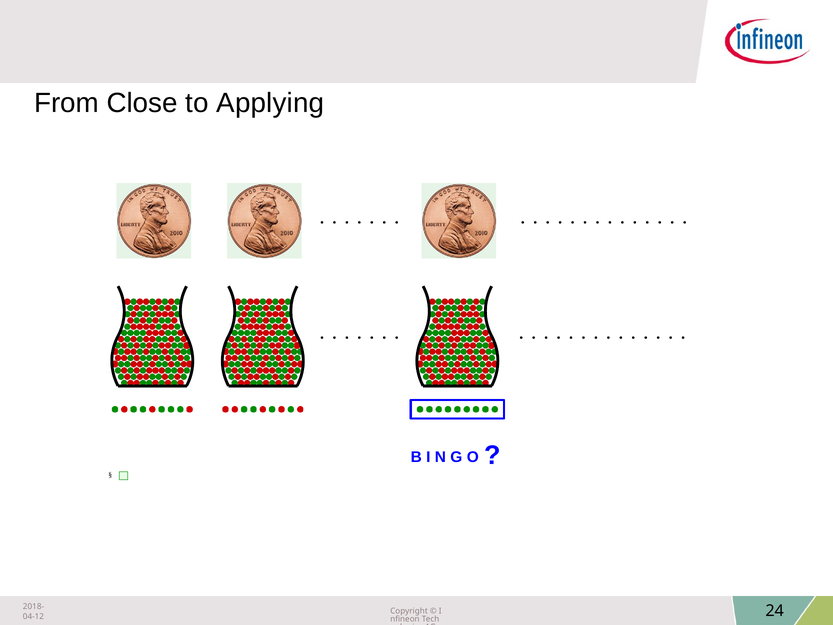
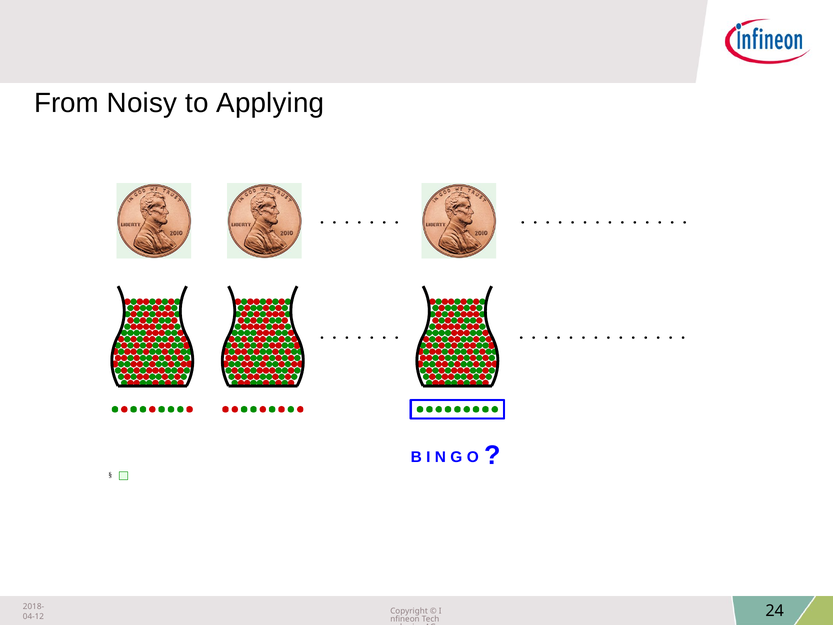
Close: Close -> Noisy
